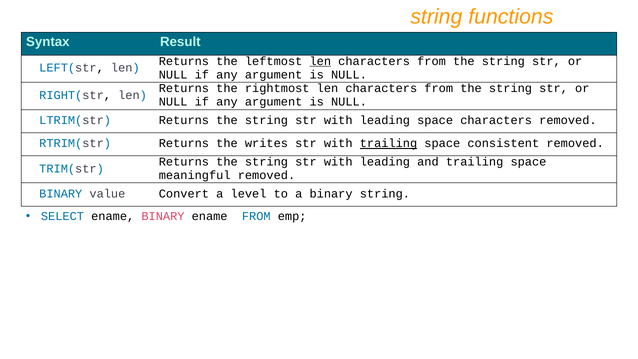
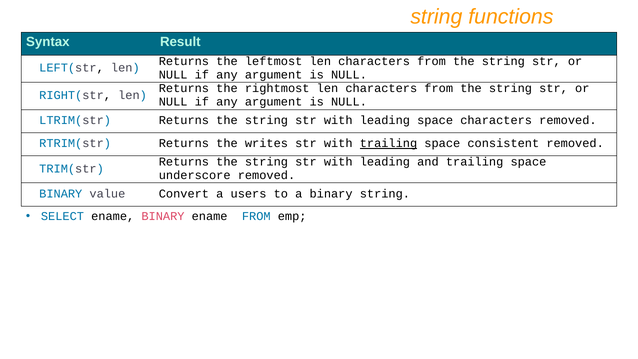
len at (320, 61) underline: present -> none
meaningful: meaningful -> underscore
level: level -> users
